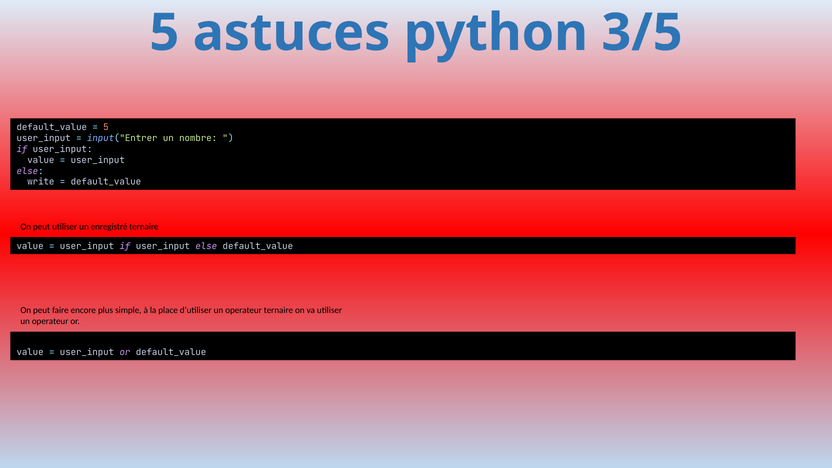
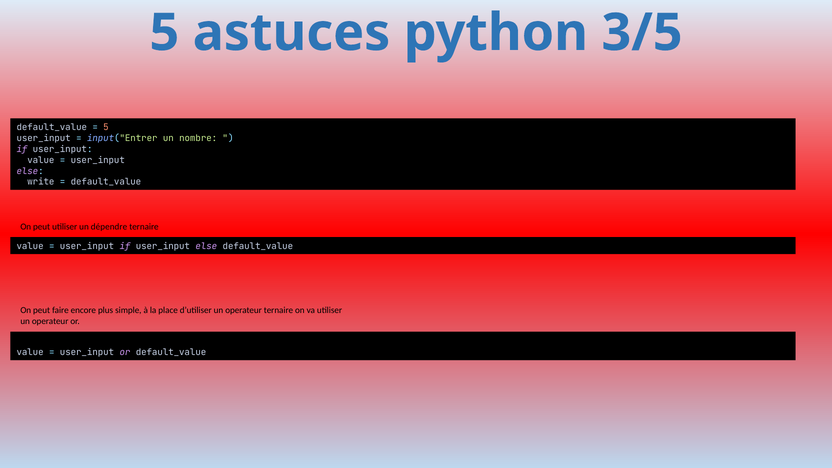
enregistré: enregistré -> dépendre
